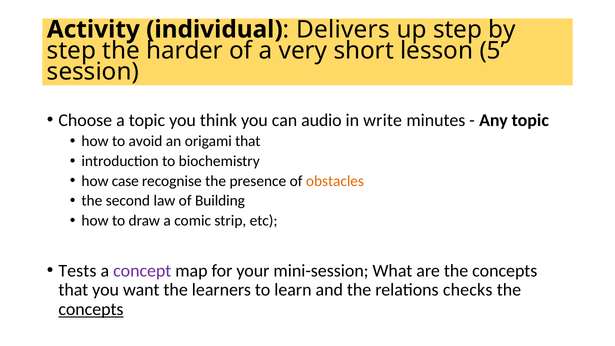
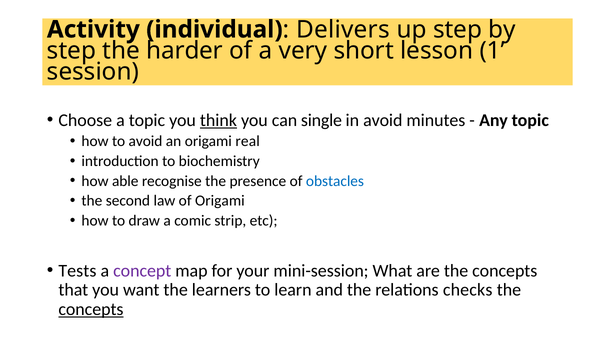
5: 5 -> 1
think underline: none -> present
audio: audio -> single
in write: write -> avoid
origami that: that -> real
case: case -> able
obstacles colour: orange -> blue
of Building: Building -> Origami
